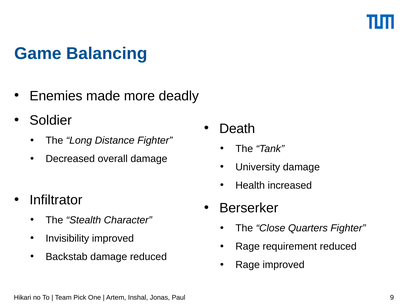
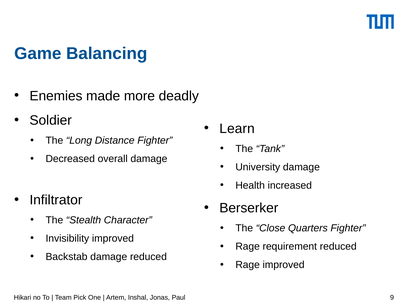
Death: Death -> Learn
